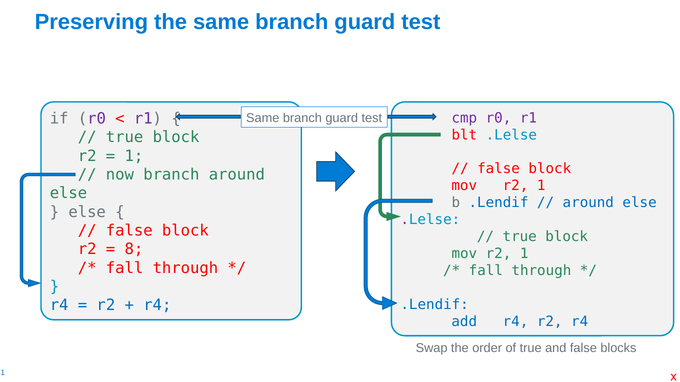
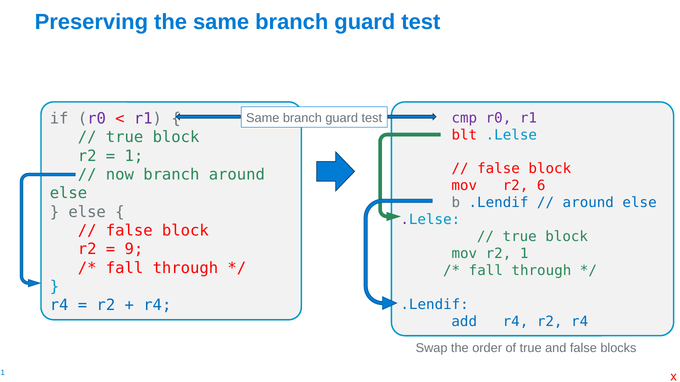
1 at (541, 186): 1 -> 6
8: 8 -> 9
